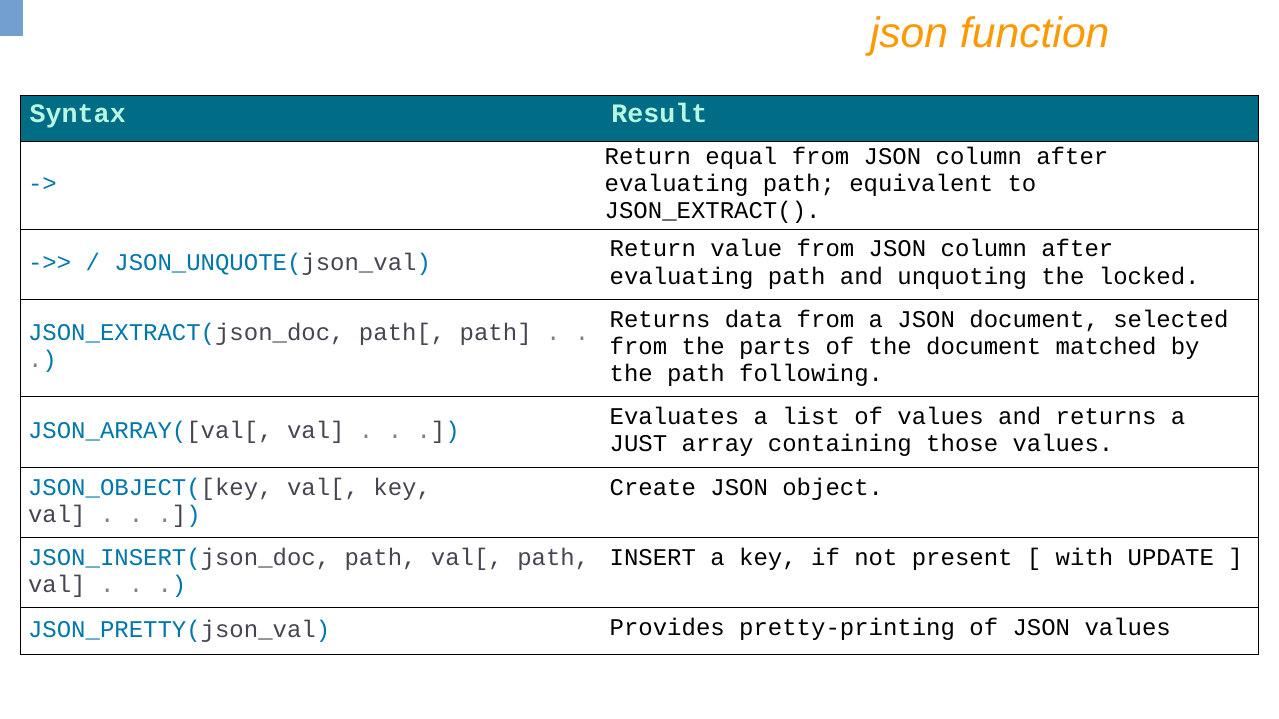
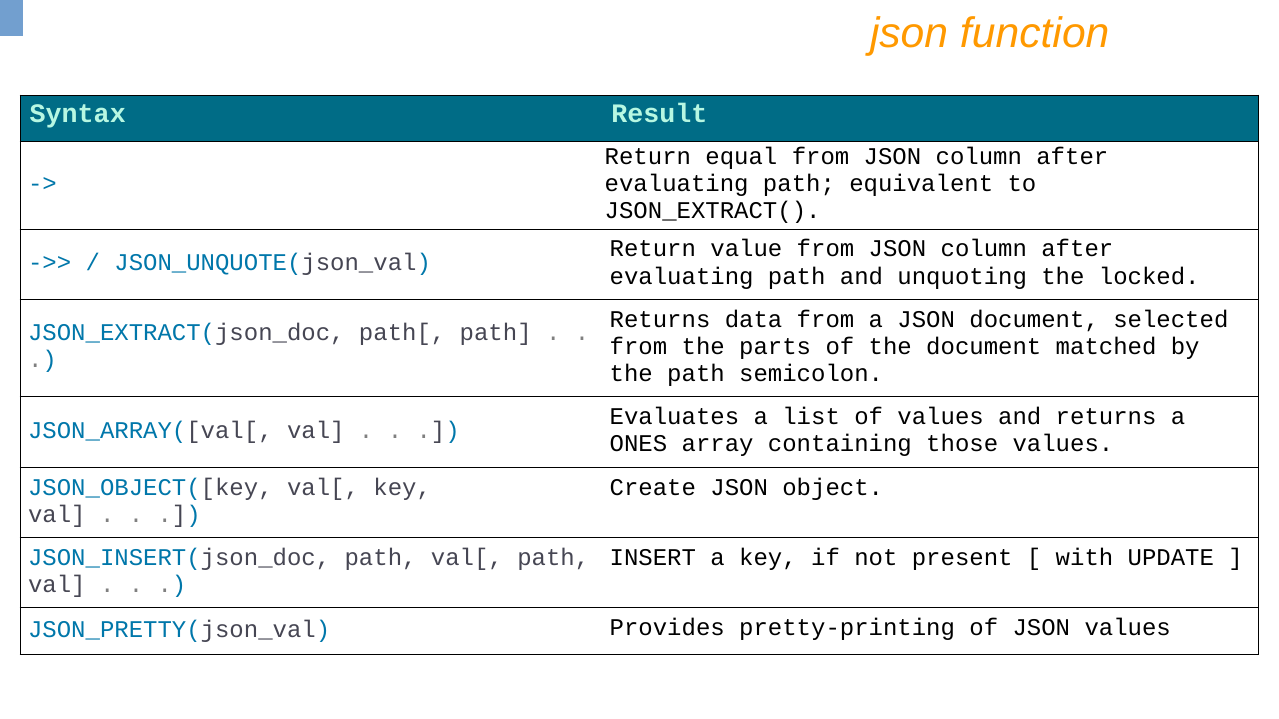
following: following -> semicolon
JUST: JUST -> ONES
